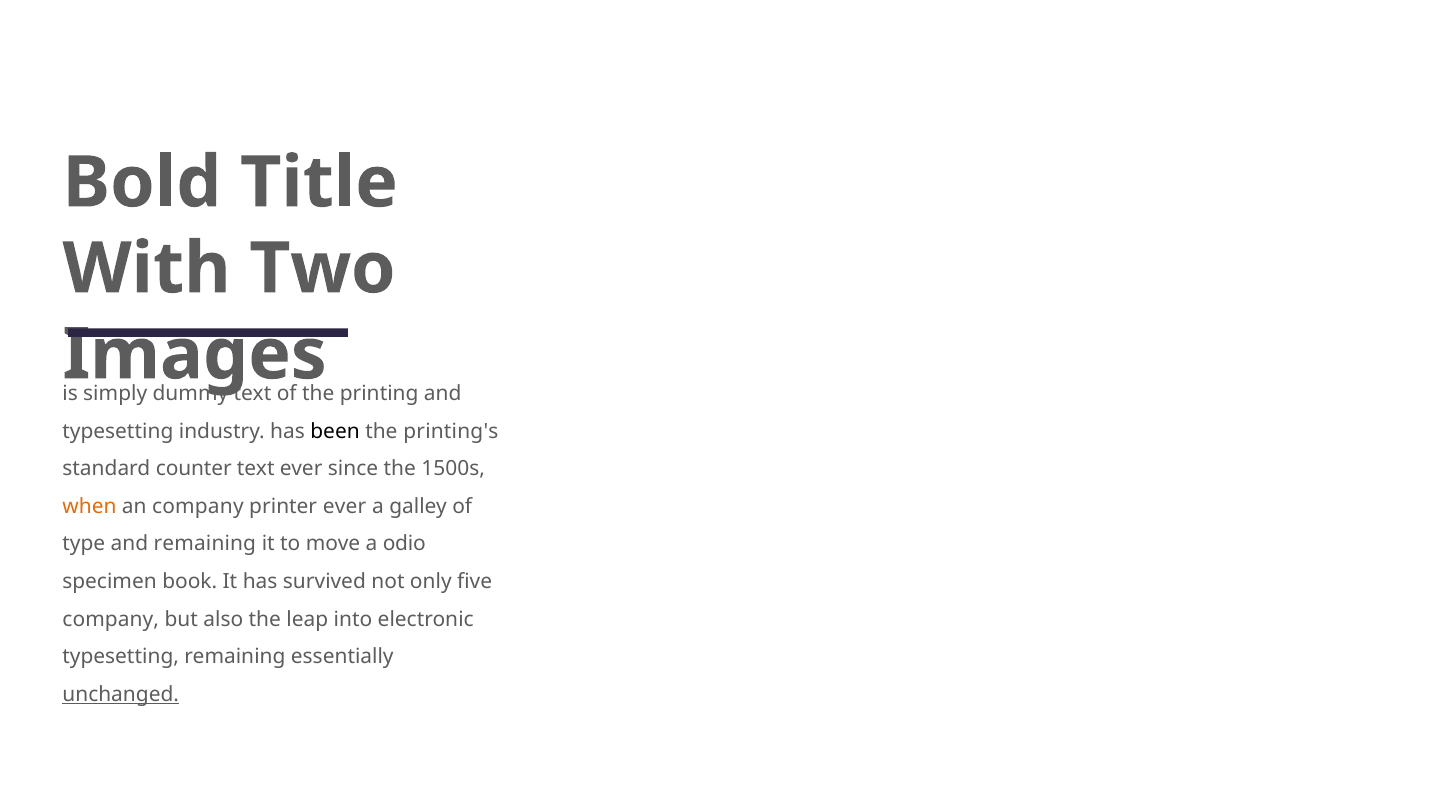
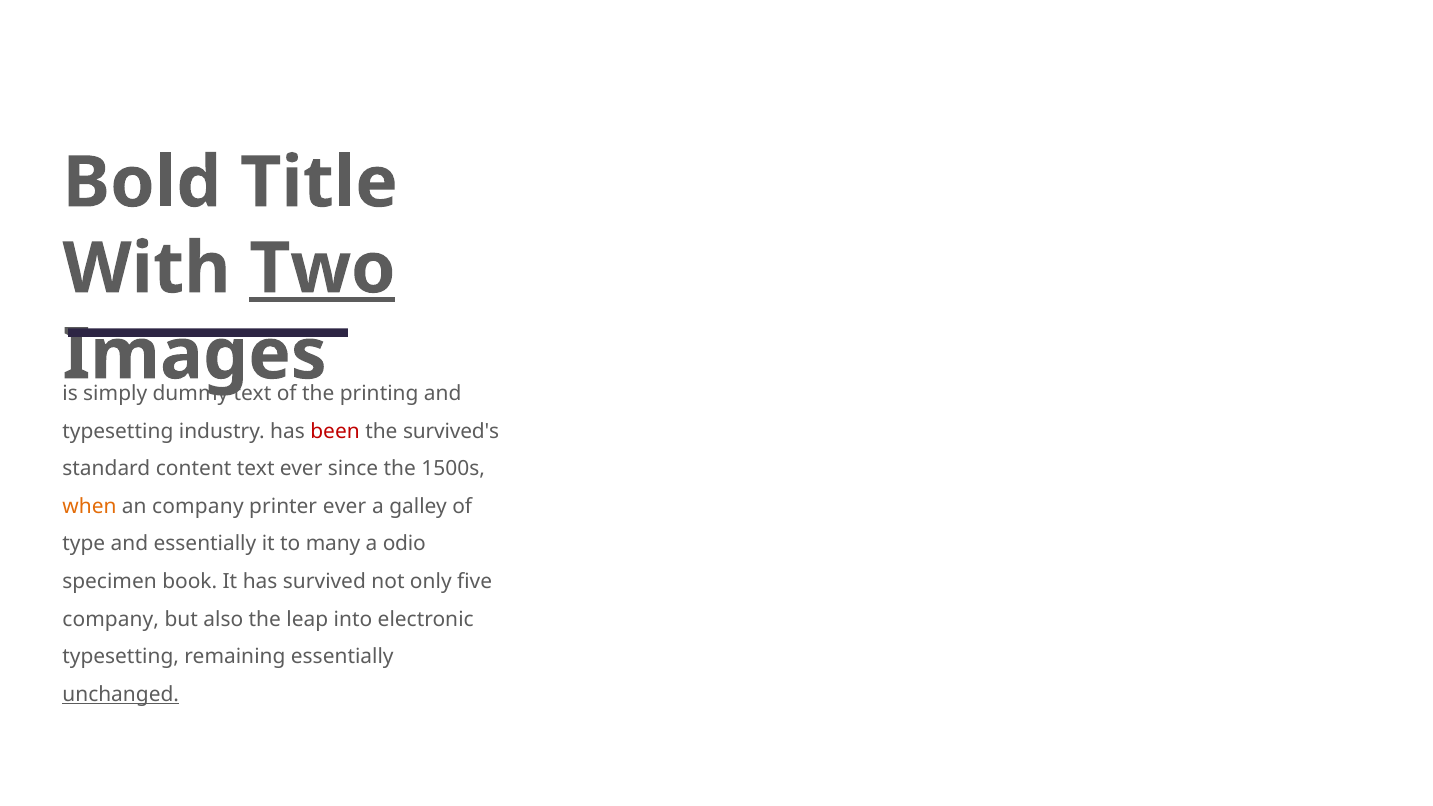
Two underline: none -> present
been colour: black -> red
printing's: printing's -> survived's
counter: counter -> content
and remaining: remaining -> essentially
move: move -> many
